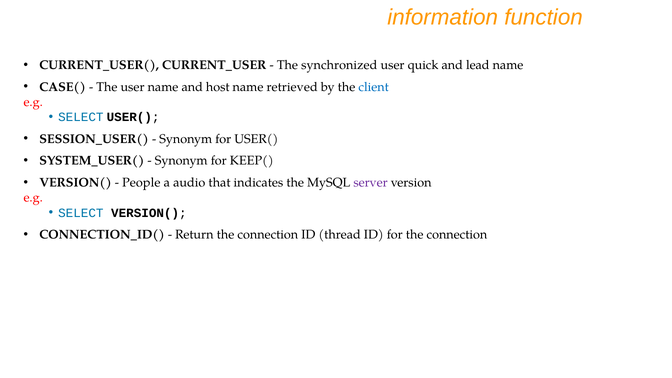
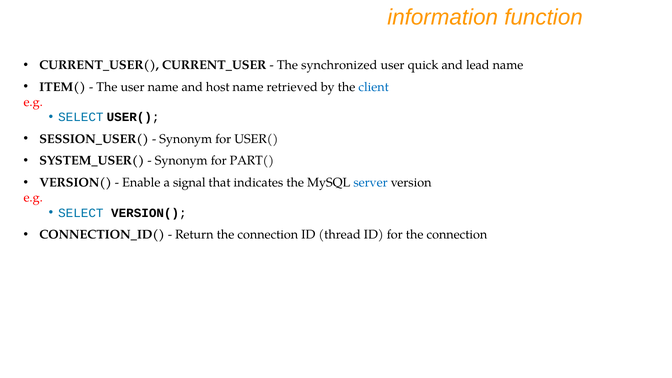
CASE(: CASE( -> ITEM(
KEEP(: KEEP( -> PART(
People: People -> Enable
audio: audio -> signal
server colour: purple -> blue
